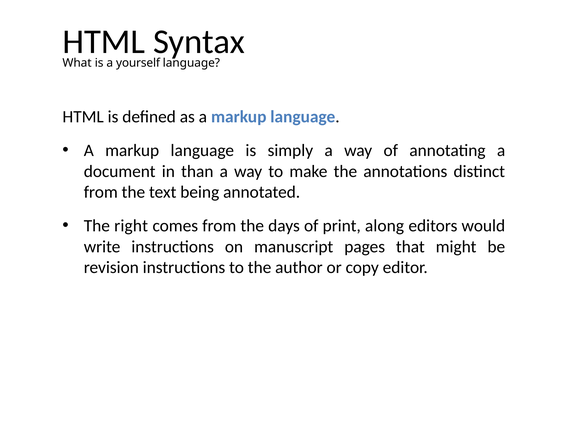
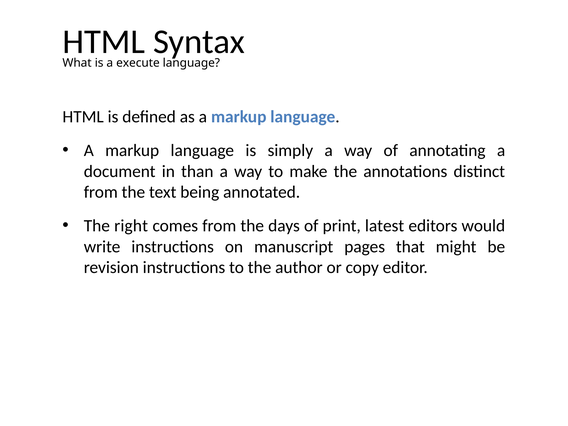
yourself: yourself -> execute
along: along -> latest
